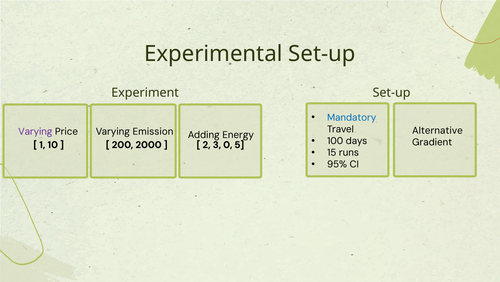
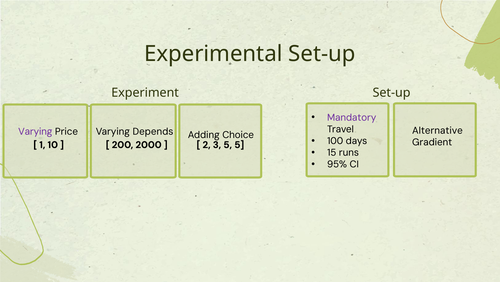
Mandatory colour: blue -> purple
Emission: Emission -> Depends
Energy: Energy -> Choice
3 0: 0 -> 5
